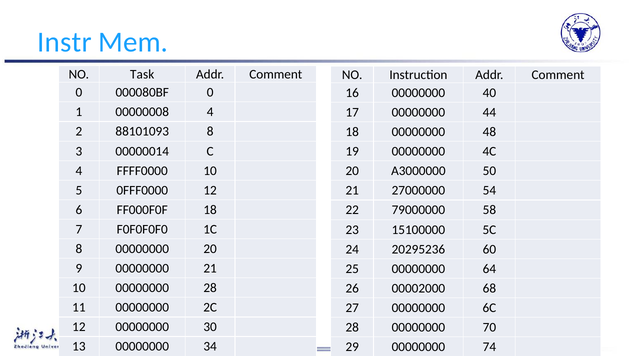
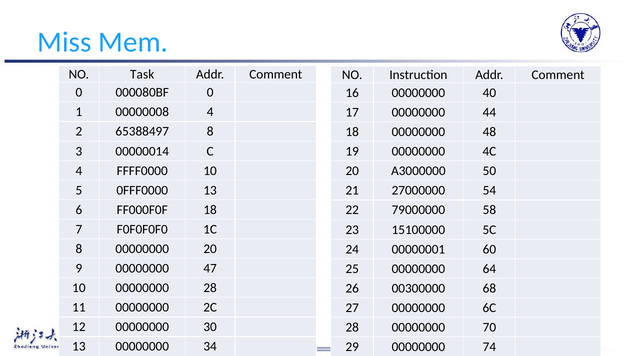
Instr: Instr -> Miss
88101093: 88101093 -> 65388497
0FFF0000 12: 12 -> 13
20295236: 20295236 -> 00000001
00000000 21: 21 -> 47
00002000: 00002000 -> 00300000
